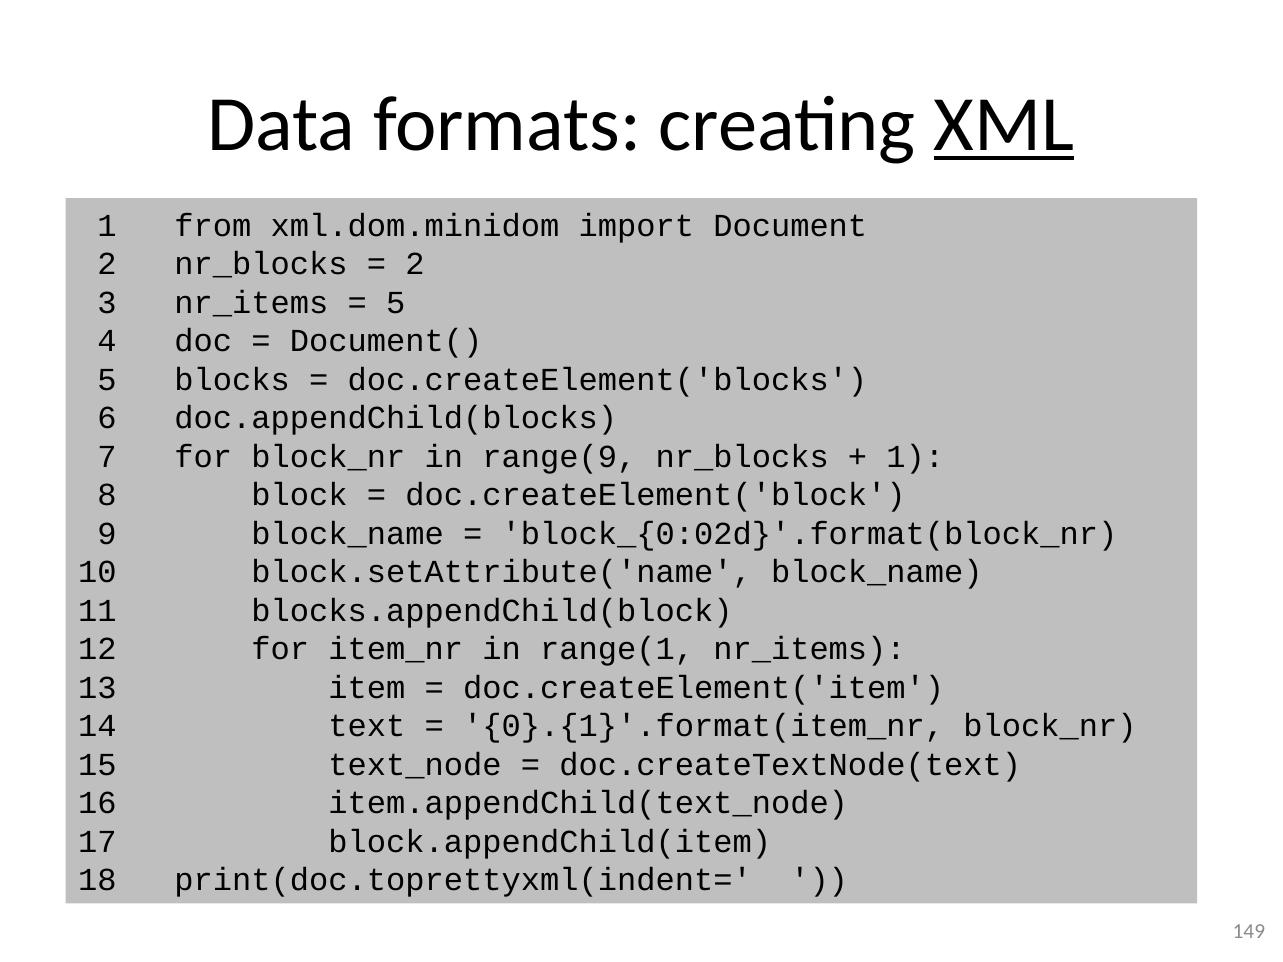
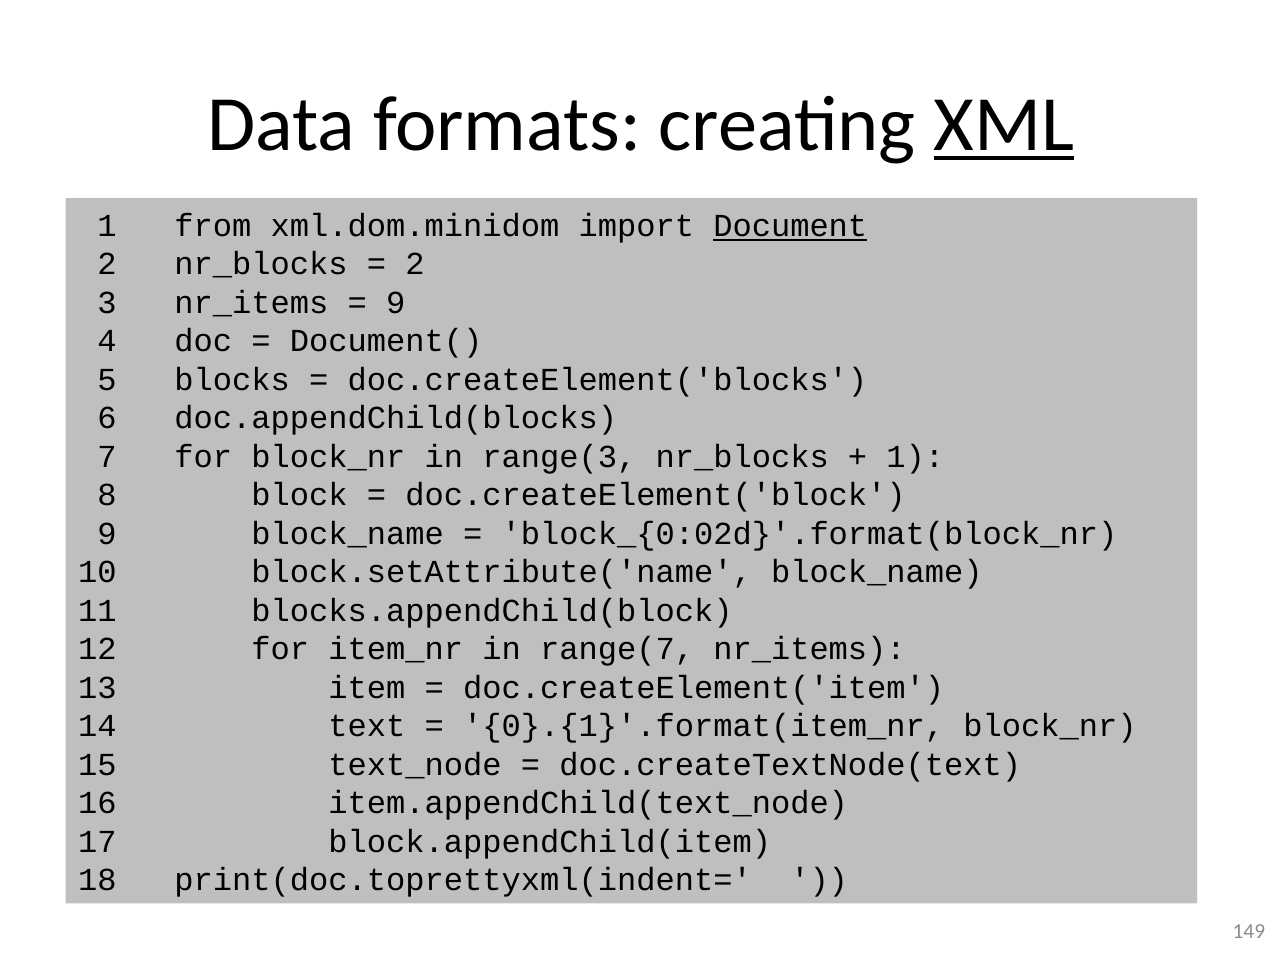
Document underline: none -> present
5 at (396, 303): 5 -> 9
range(9: range(9 -> range(3
range(1: range(1 -> range(7
